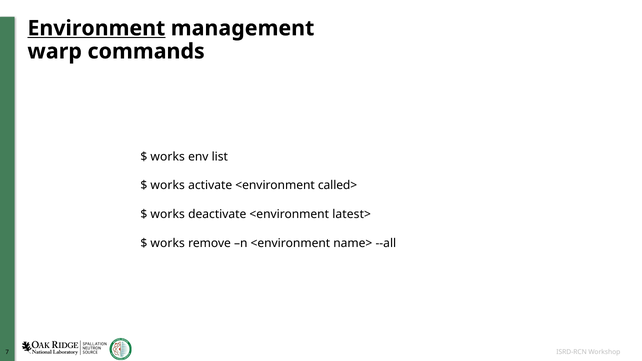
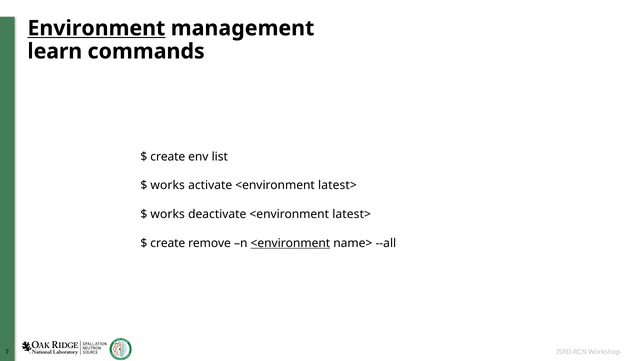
warp: warp -> learn
works at (168, 157): works -> create
activate <environment called>: called> -> latest>
works at (168, 243): works -> create
<environment at (290, 243) underline: none -> present
